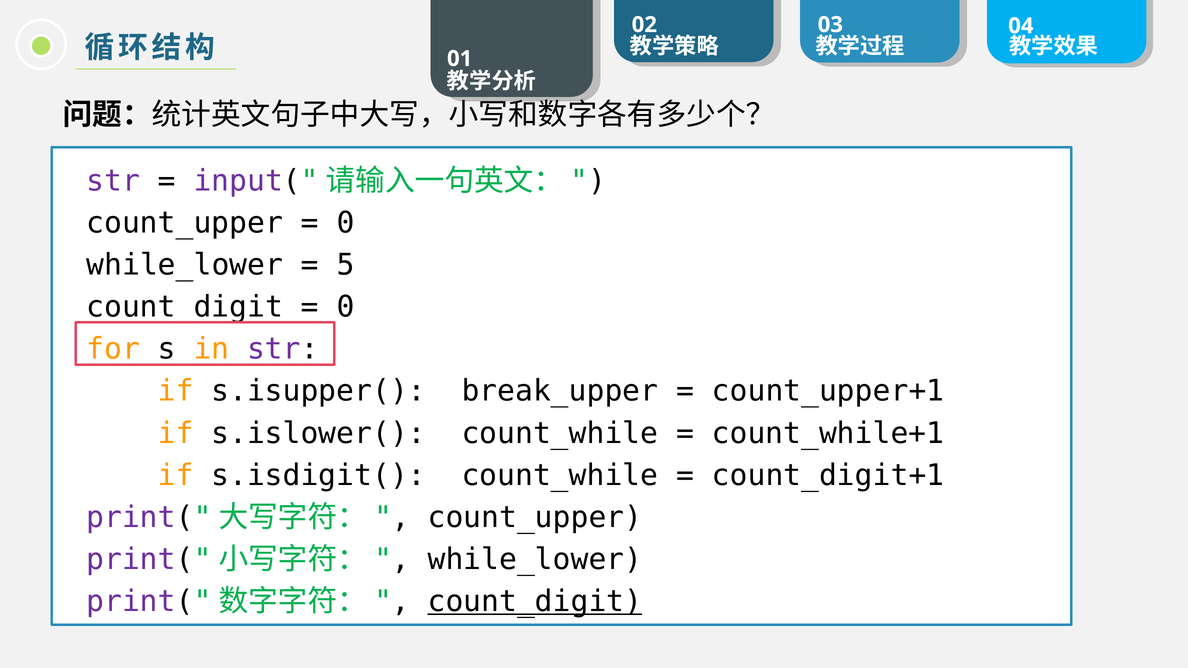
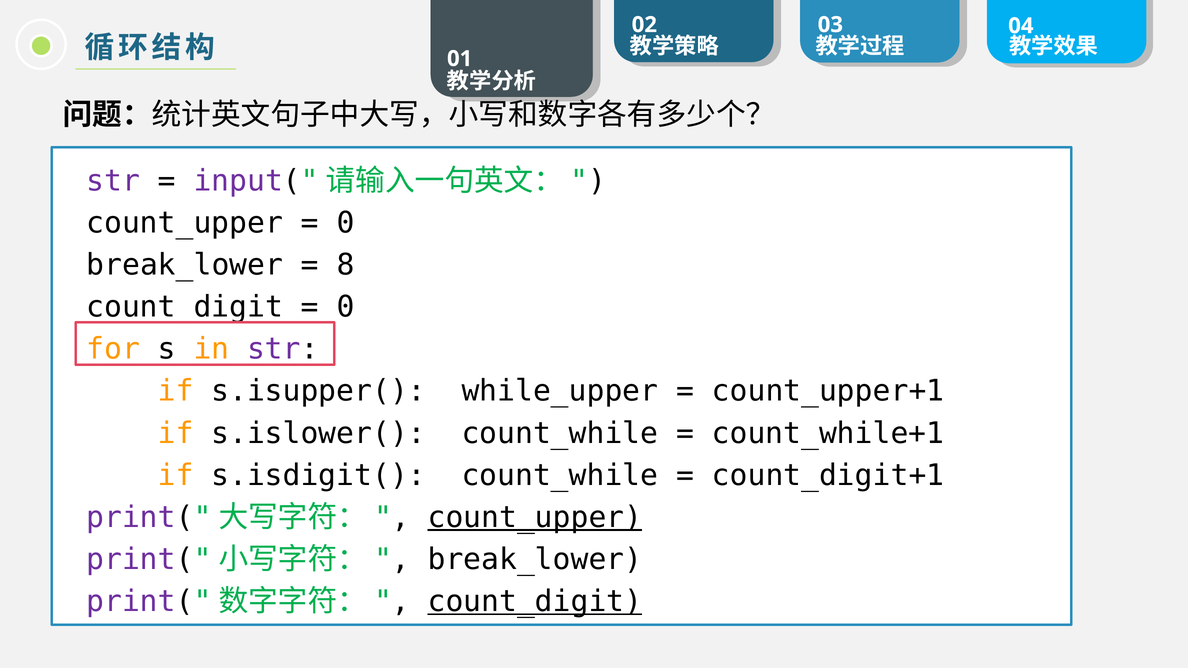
while_lower at (185, 265): while_lower -> break_lower
5: 5 -> 8
break_upper: break_upper -> while_upper
count_upper at (535, 517) underline: none -> present
while_lower at (535, 560): while_lower -> break_lower
